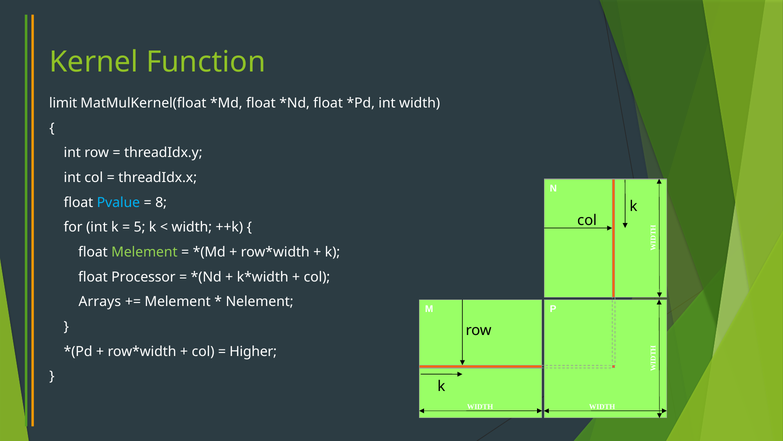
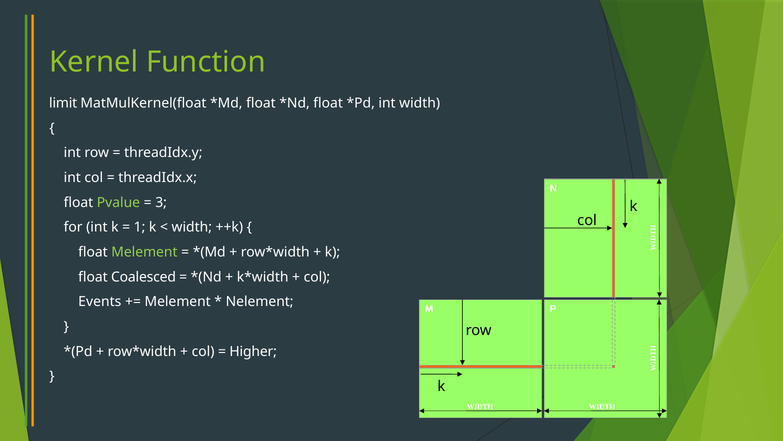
Pvalue colour: light blue -> light green
8: 8 -> 3
5: 5 -> 1
Processor: Processor -> Coalesced
Arrays: Arrays -> Events
